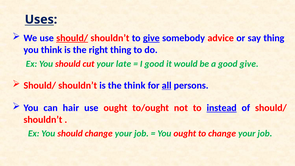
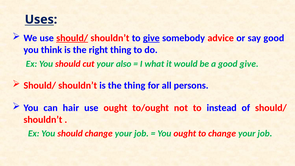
say thing: thing -> good
late: late -> also
I good: good -> what
the think: think -> thing
all underline: present -> none
instead underline: present -> none
